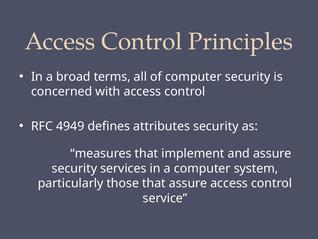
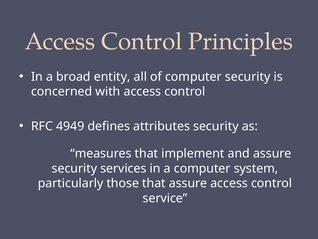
terms: terms -> entity
